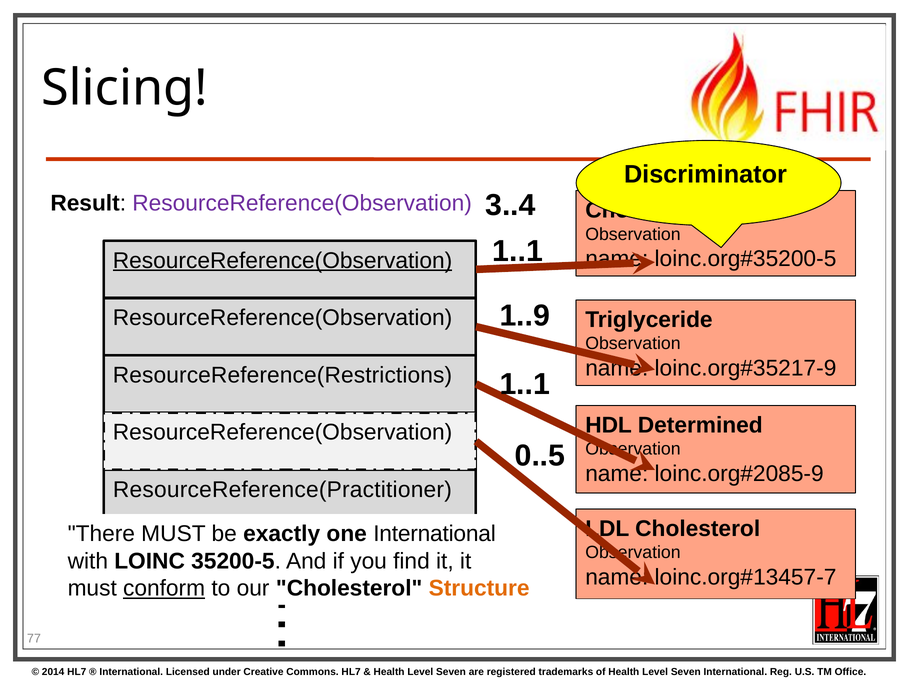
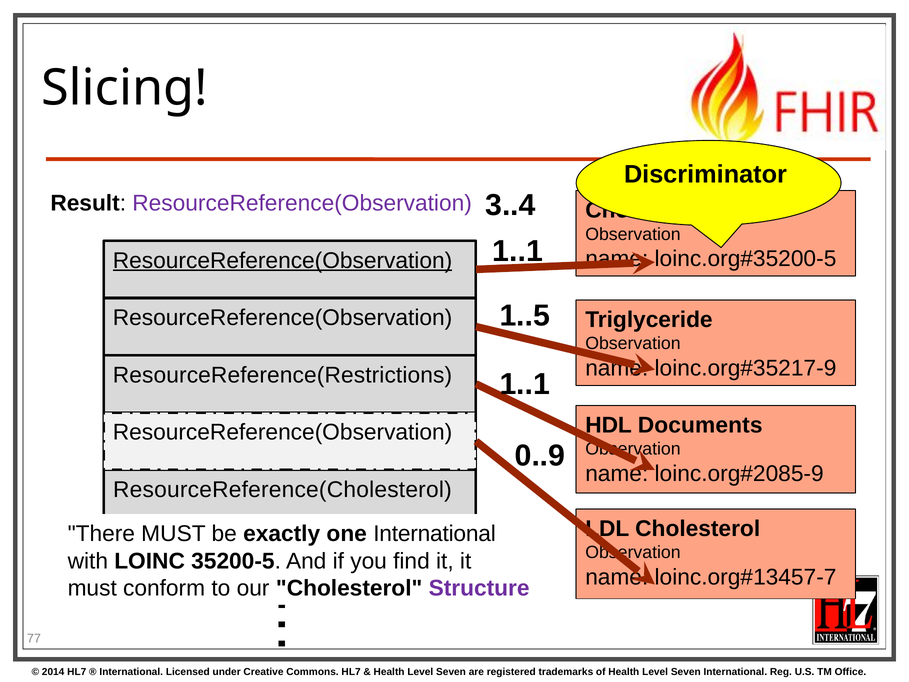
1..9: 1..9 -> 1..5
Determined: Determined -> Documents
0..5: 0..5 -> 0..9
ResourceReference(Practitioner: ResourceReference(Practitioner -> ResourceReference(Cholesterol
conform underline: present -> none
Structure colour: orange -> purple
